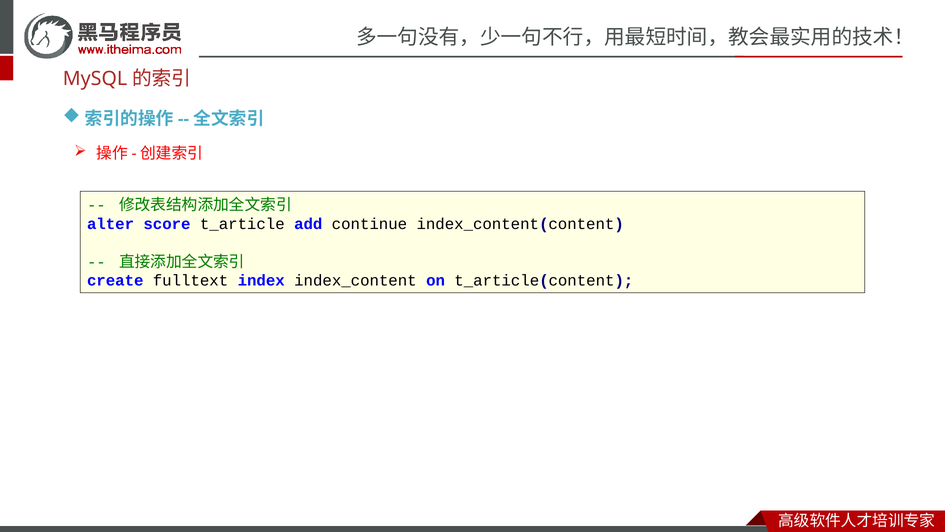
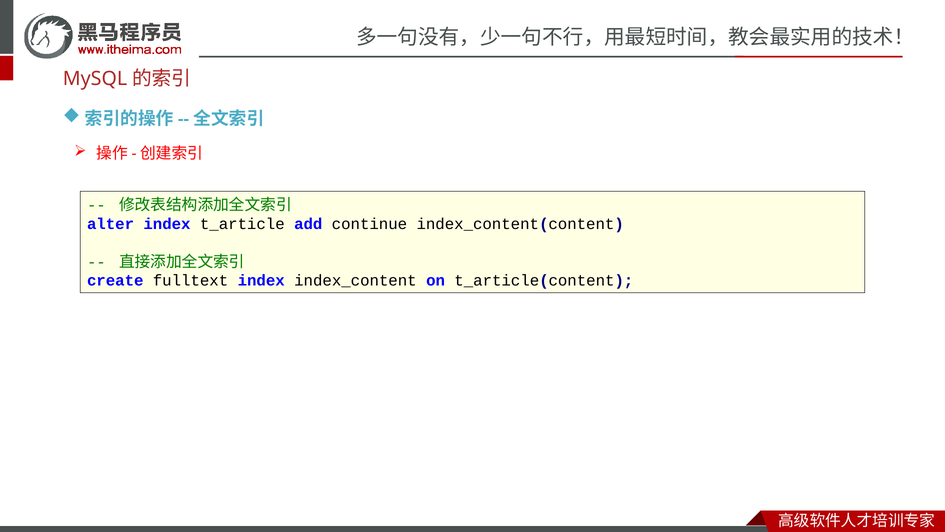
alter score: score -> index
